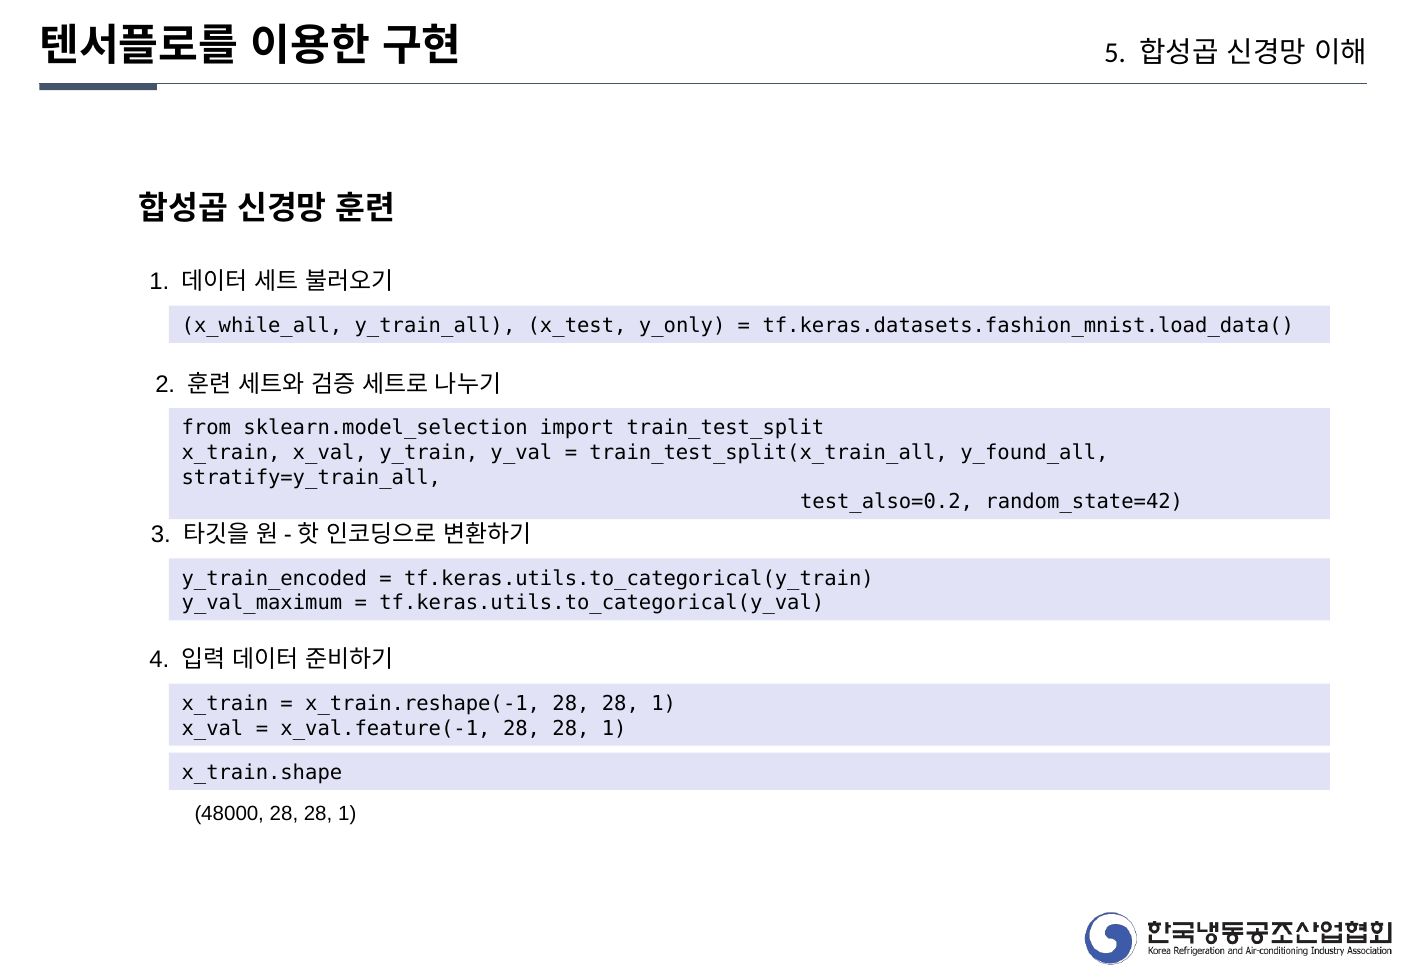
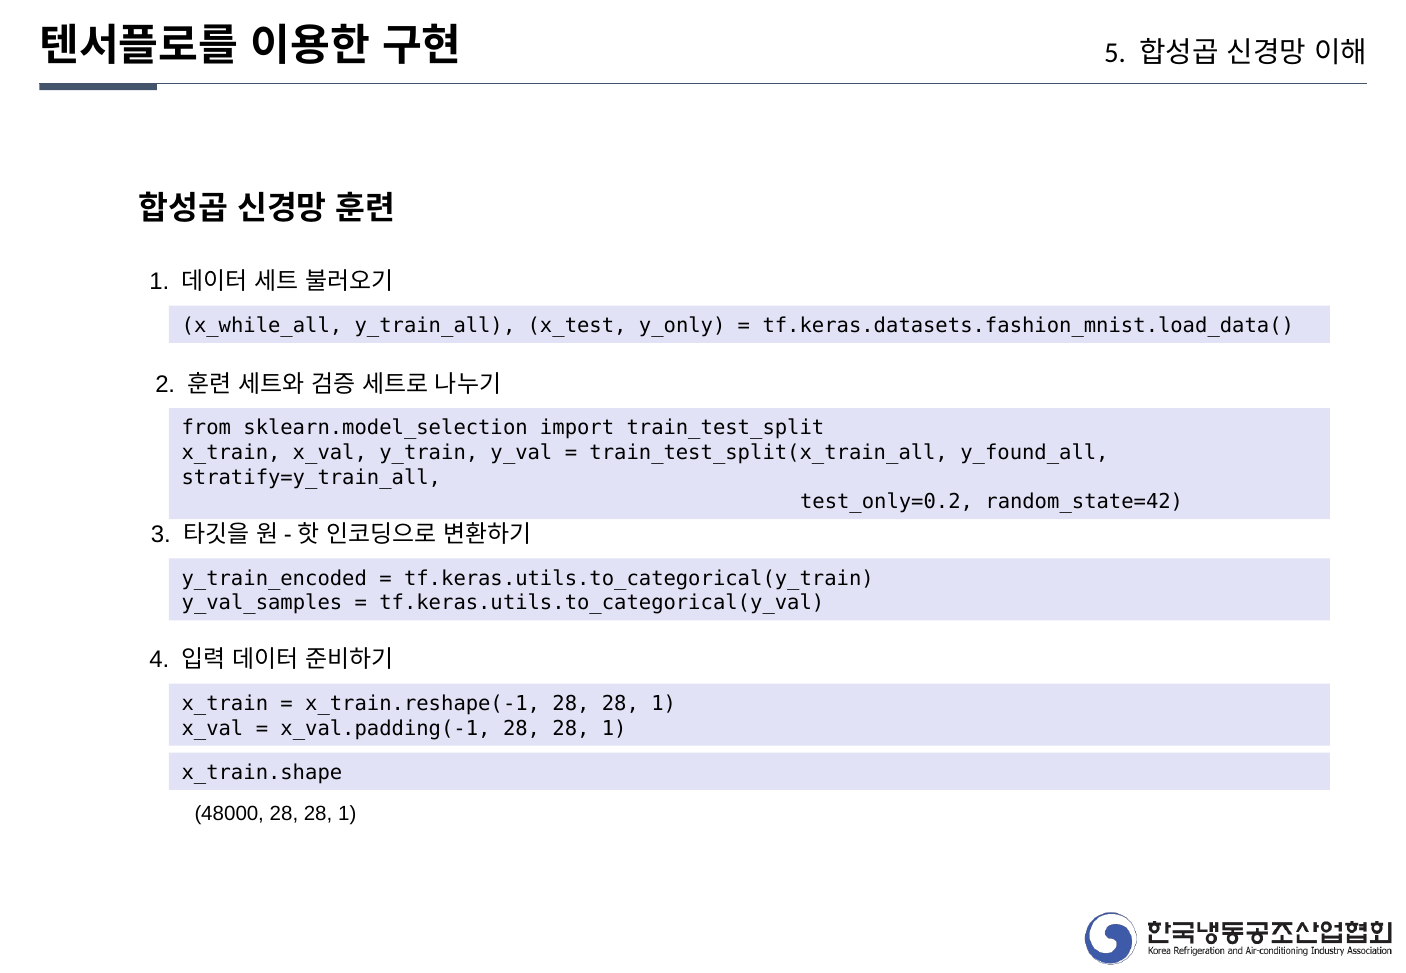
test_also=0.2: test_also=0.2 -> test_only=0.2
y_val_maximum: y_val_maximum -> y_val_samples
x_val.feature(-1: x_val.feature(-1 -> x_val.padding(-1
